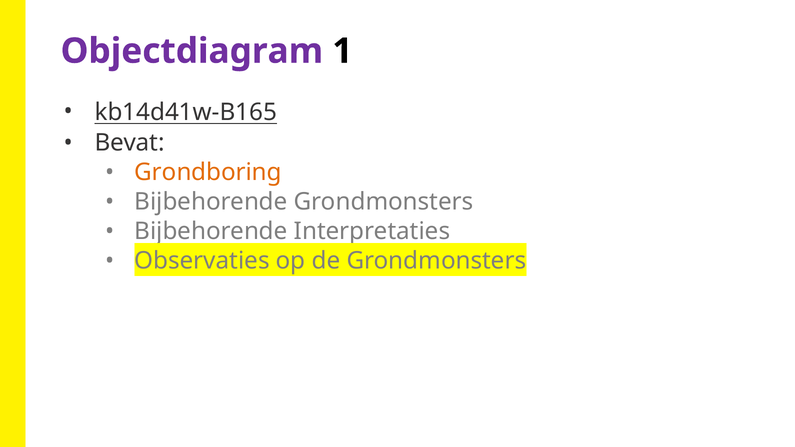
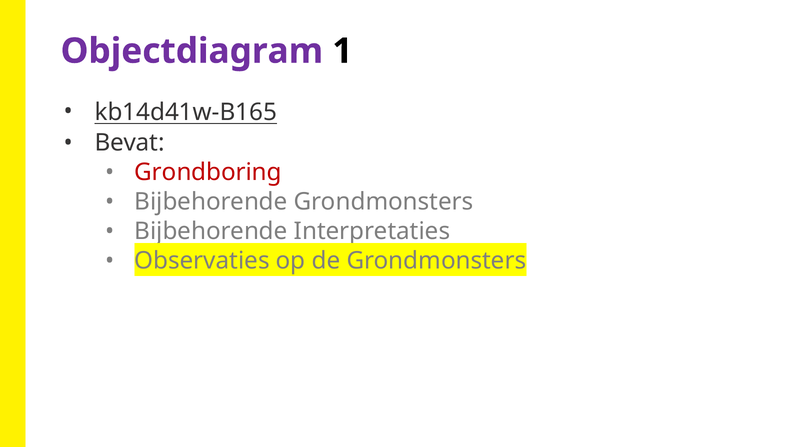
Grondboring colour: orange -> red
